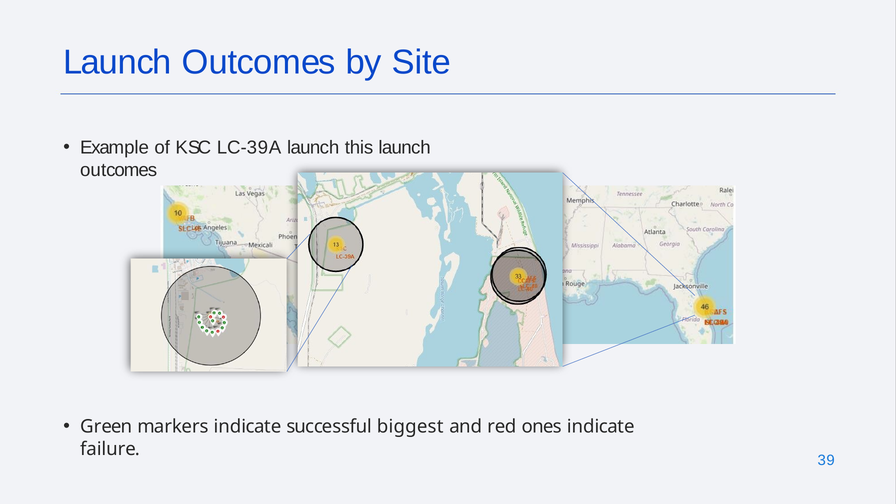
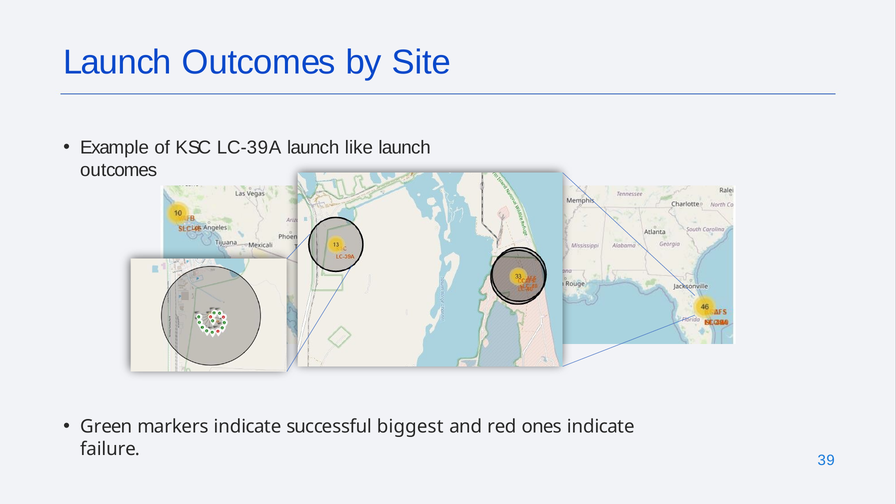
this: this -> like
